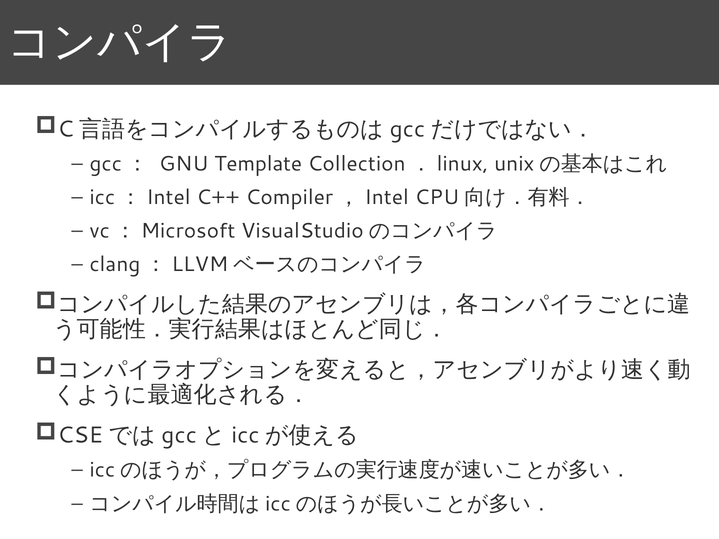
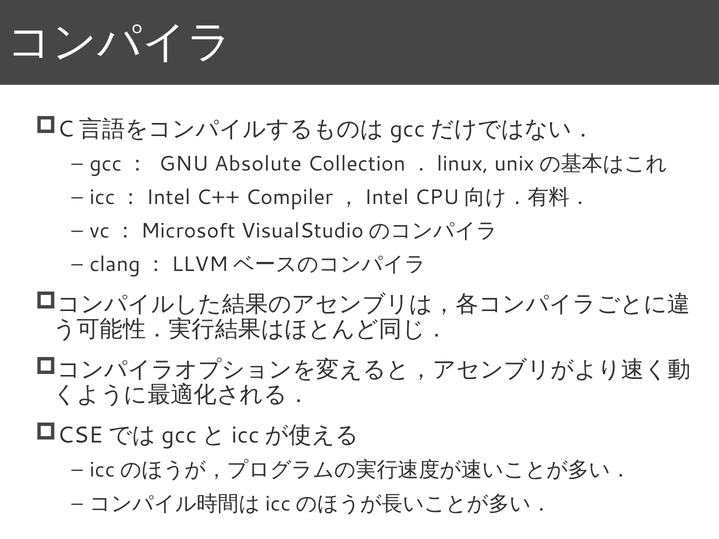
Template: Template -> Absolute
